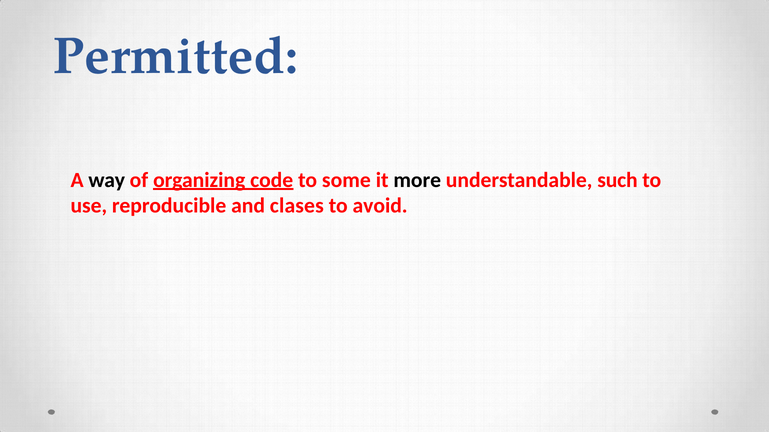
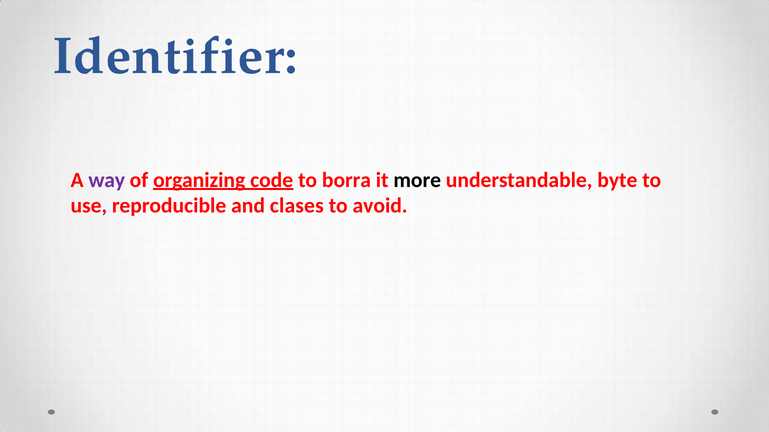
Permitted: Permitted -> Identifier
way colour: black -> purple
some: some -> borra
such: such -> byte
